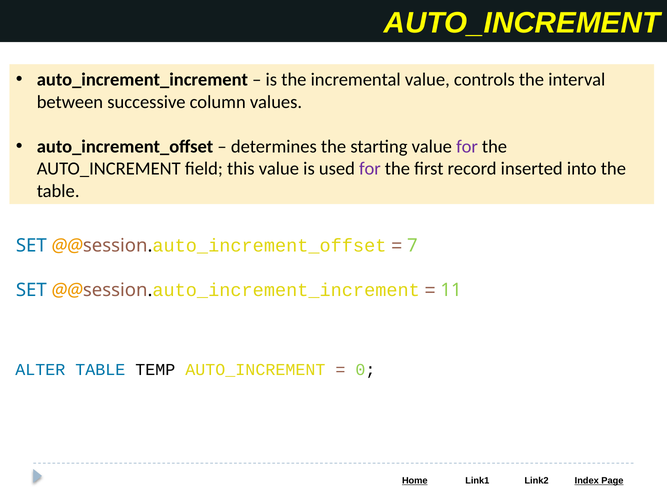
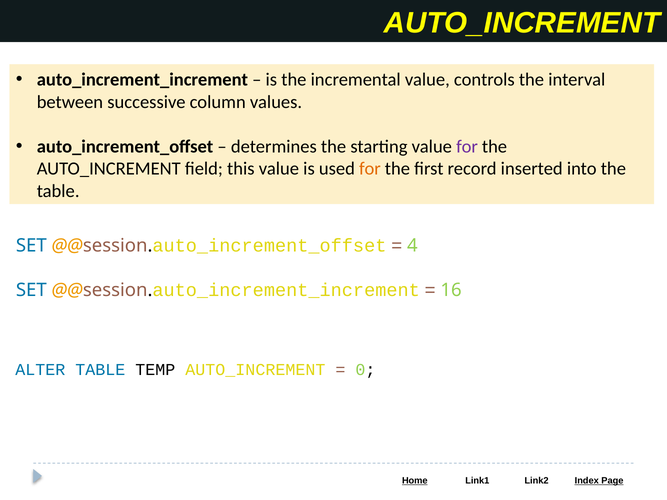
for at (370, 169) colour: purple -> orange
7: 7 -> 4
11: 11 -> 16
